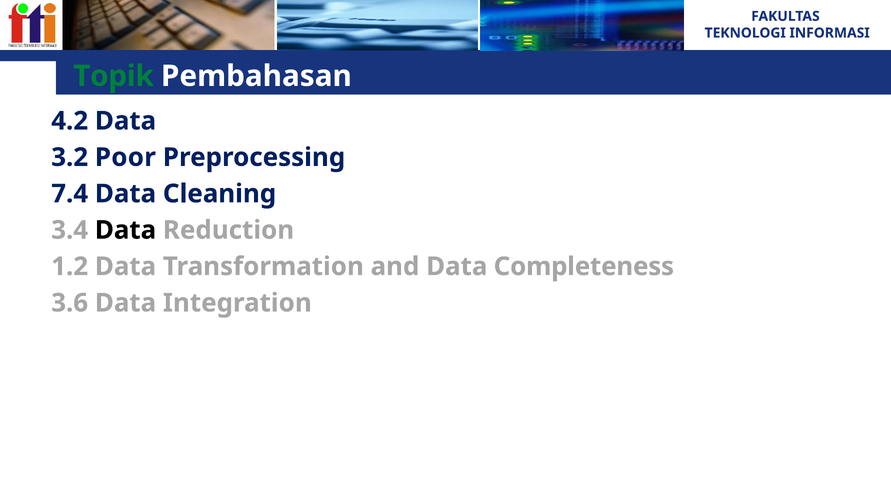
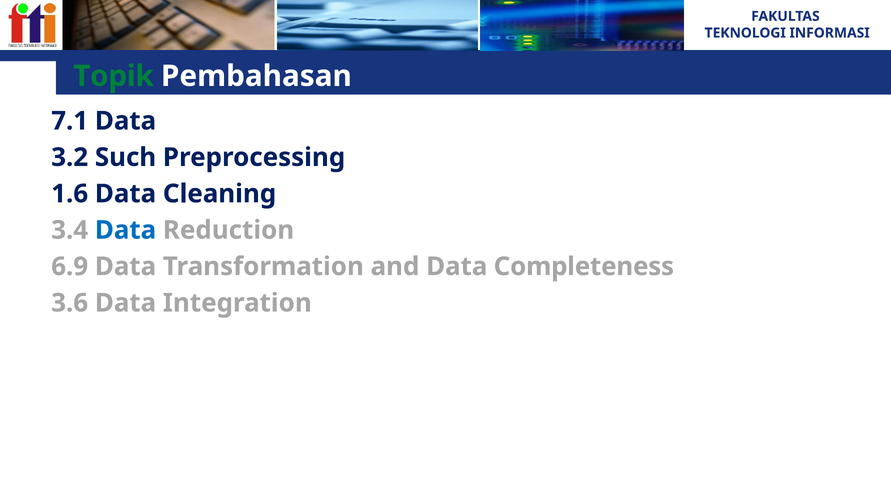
4.2: 4.2 -> 7.1
Poor: Poor -> Such
7.4: 7.4 -> 1.6
Data at (126, 230) colour: black -> blue
1.2: 1.2 -> 6.9
